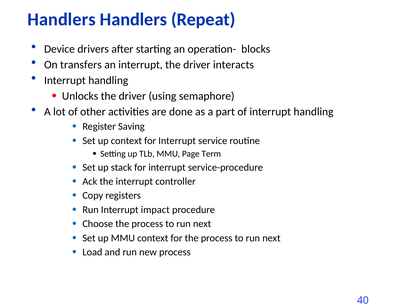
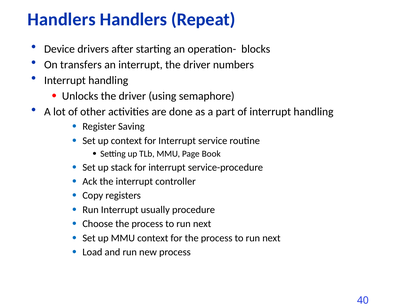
interacts: interacts -> numbers
Term: Term -> Book
impact: impact -> usually
